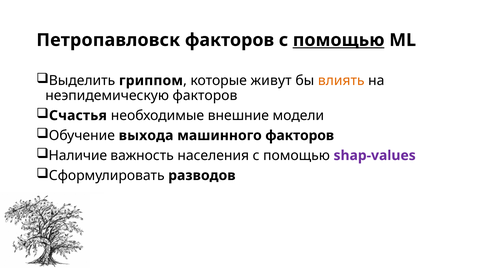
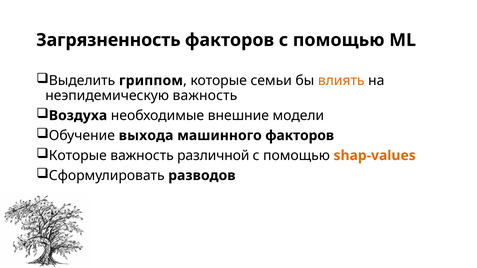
Петропавловск: Петропавловск -> Загрязненность
помощью at (339, 40) underline: present -> none
живут: живут -> семьи
неэпидемическую факторов: факторов -> важность
Счастья: Счастья -> Воздуха
Наличие at (78, 156): Наличие -> Которые
населения: населения -> различной
shap-values colour: purple -> orange
